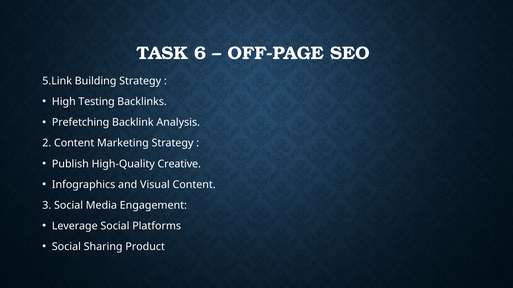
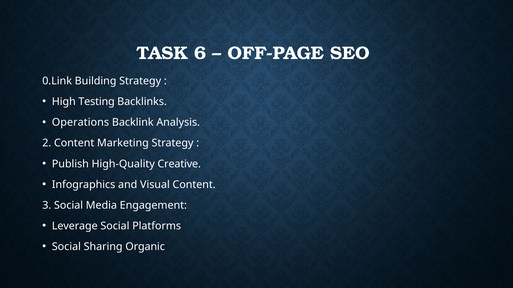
5.Link: 5.Link -> 0.Link
Prefetching: Prefetching -> Operations
Product: Product -> Organic
